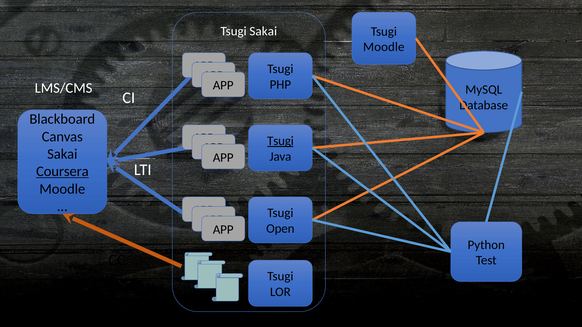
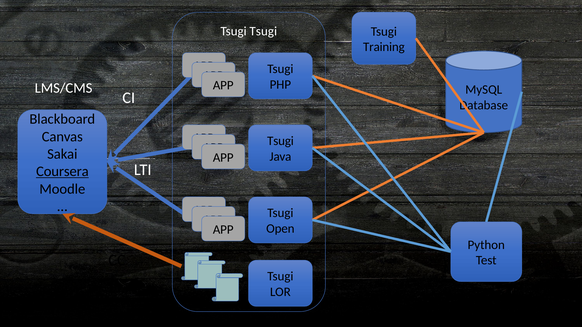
Tsugi Sakai: Sakai -> Tsugi
Moodle at (384, 47): Moodle -> Training
Tsugi at (280, 141) underline: present -> none
